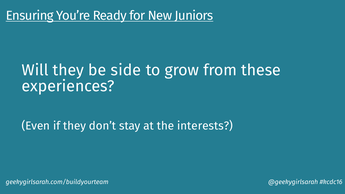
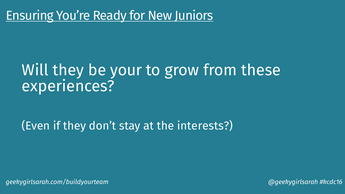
side: side -> your
